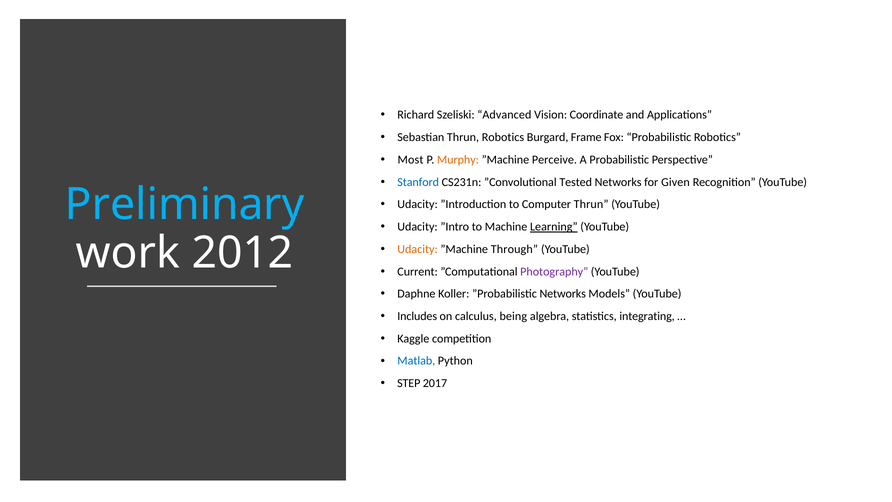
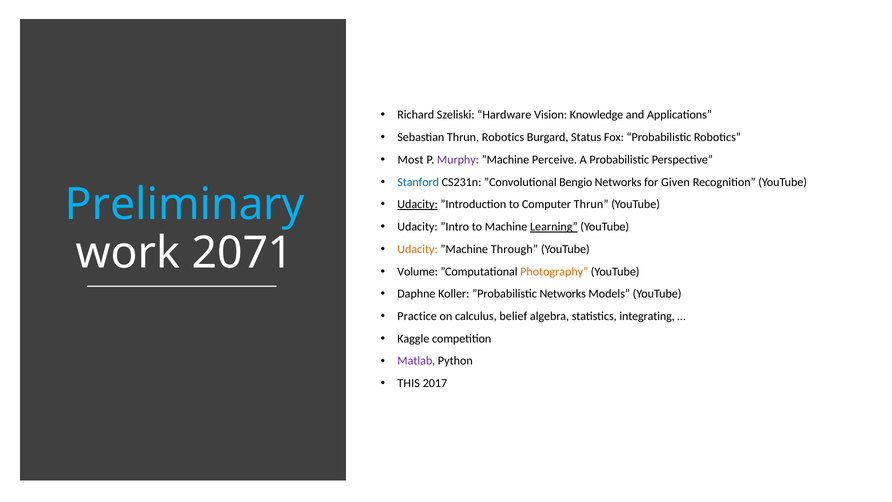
Advanced: Advanced -> Hardware
Coordinate: Coordinate -> Knowledge
Frame: Frame -> Status
Murphy colour: orange -> purple
Tested: Tested -> Bengio
Udacity at (418, 204) underline: none -> present
2012: 2012 -> 2071
Current: Current -> Volume
Photography colour: purple -> orange
Includes: Includes -> Practice
being: being -> belief
Matlab colour: blue -> purple
STEP: STEP -> THIS
